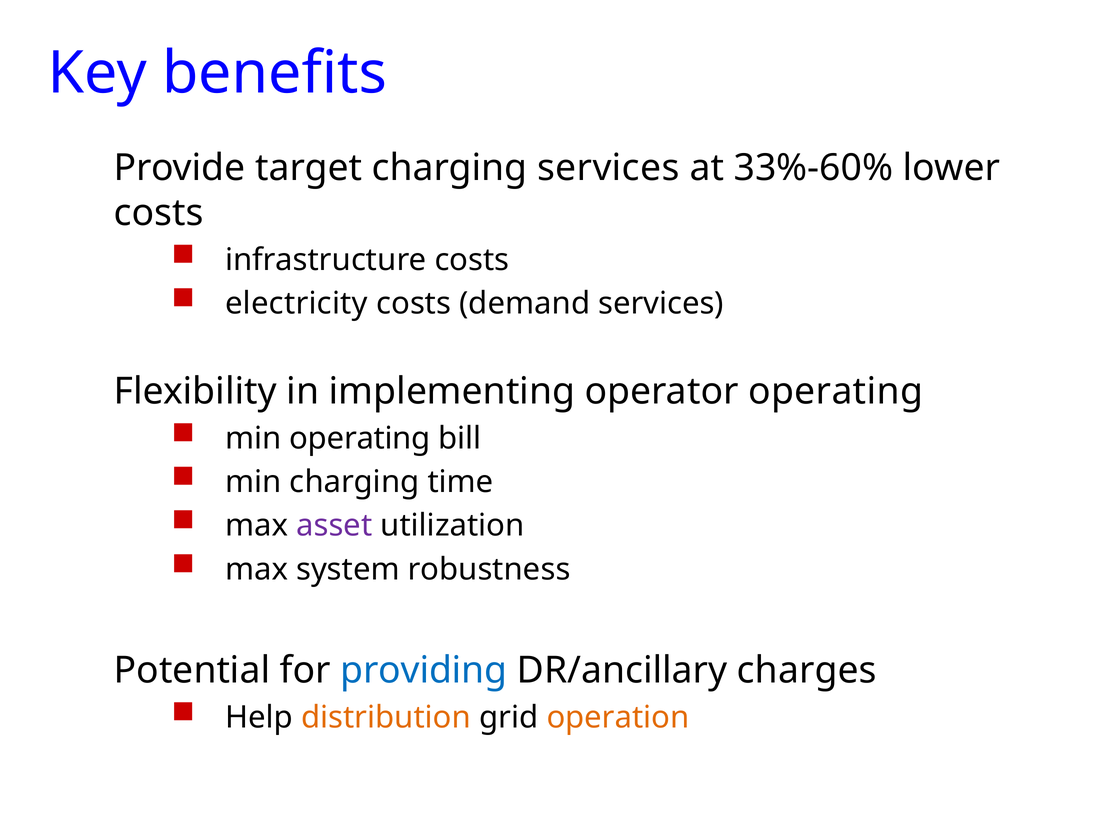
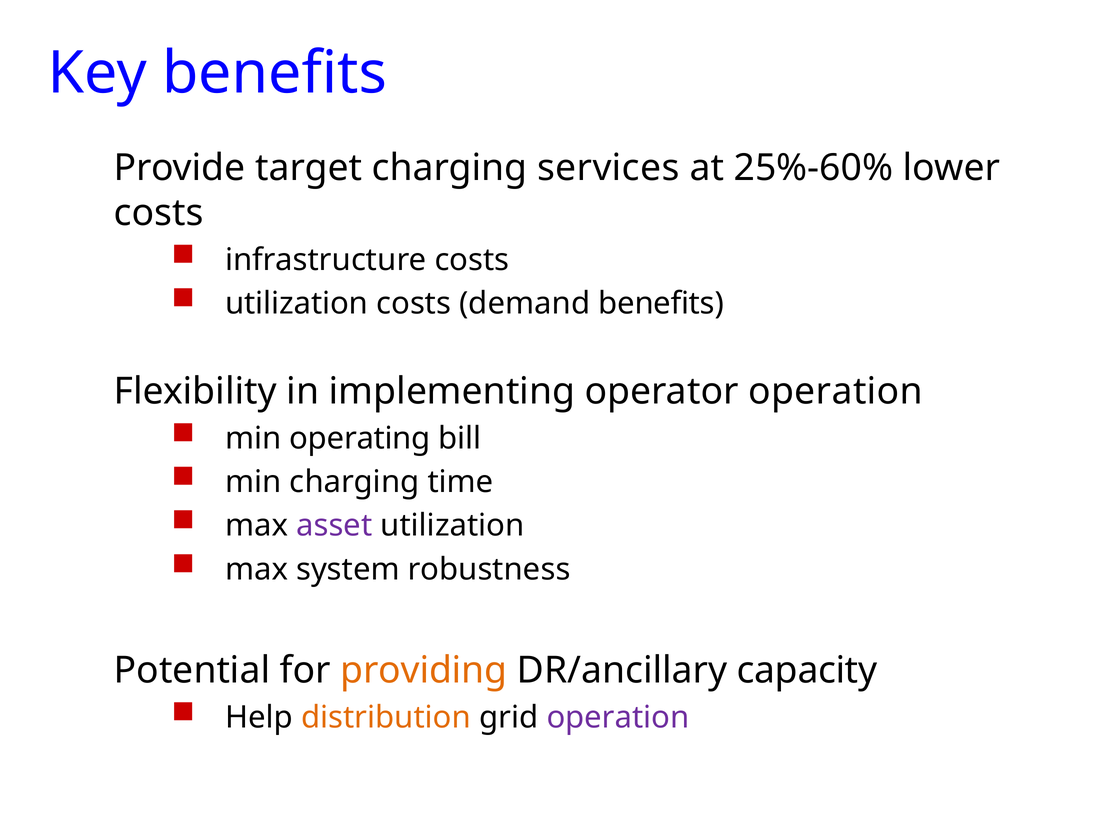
33%-60%: 33%-60% -> 25%-60%
electricity at (296, 303): electricity -> utilization
demand services: services -> benefits
operator operating: operating -> operation
providing colour: blue -> orange
charges: charges -> capacity
operation at (618, 717) colour: orange -> purple
